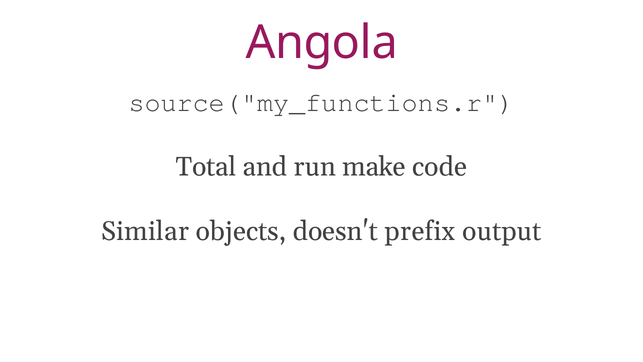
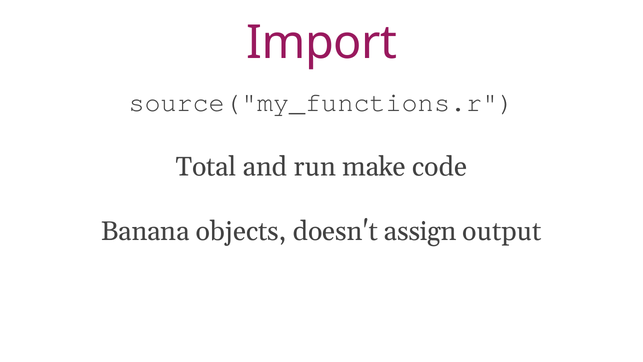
Angola: Angola -> Import
Similar: Similar -> Banana
prefix: prefix -> assign
